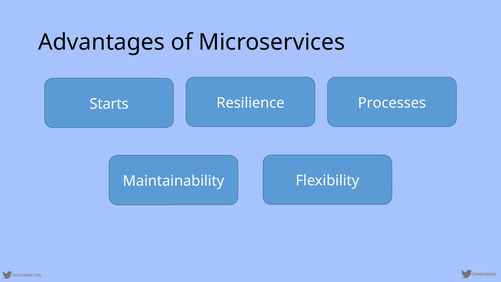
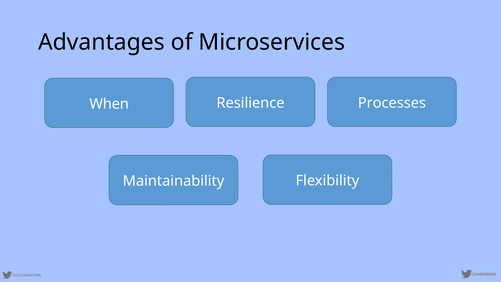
Starts: Starts -> When
